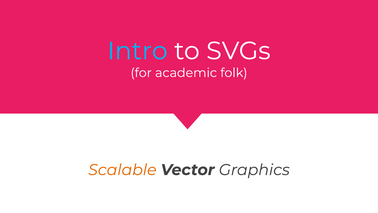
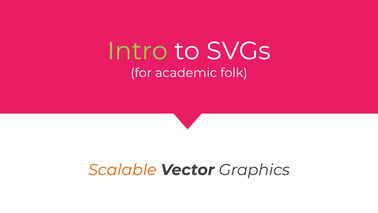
Intro colour: light blue -> light green
